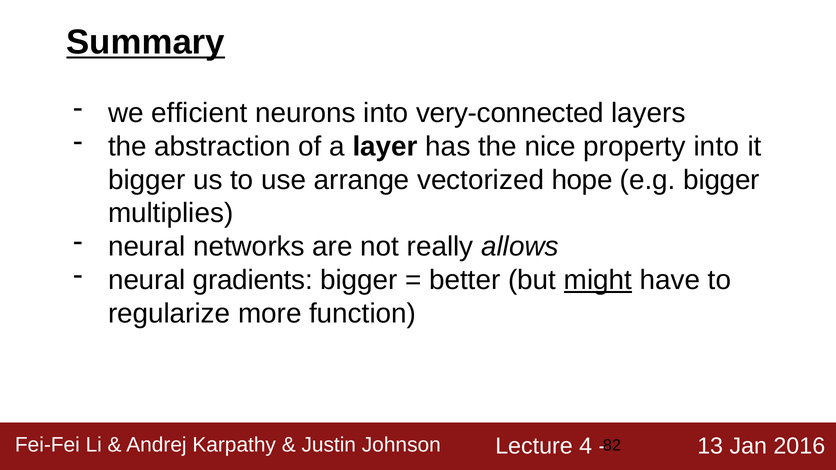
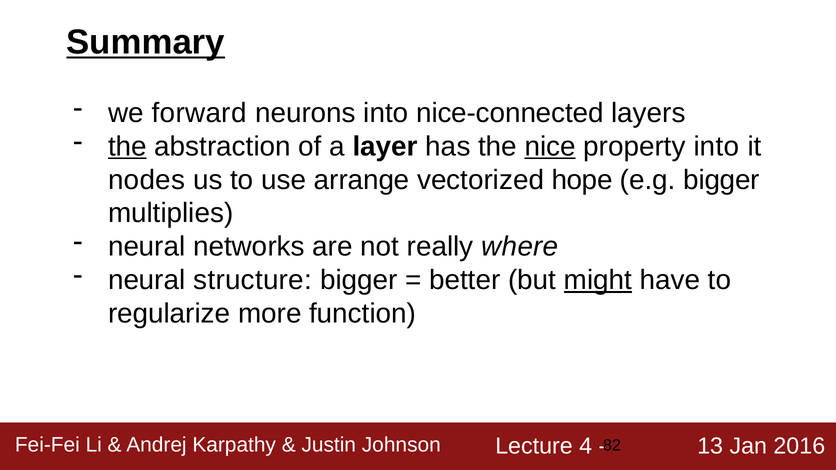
efficient: efficient -> forward
very-connected: very-connected -> nice-connected
the at (127, 146) underline: none -> present
nice underline: none -> present
bigger at (147, 180): bigger -> nodes
allows: allows -> where
gradients: gradients -> structure
